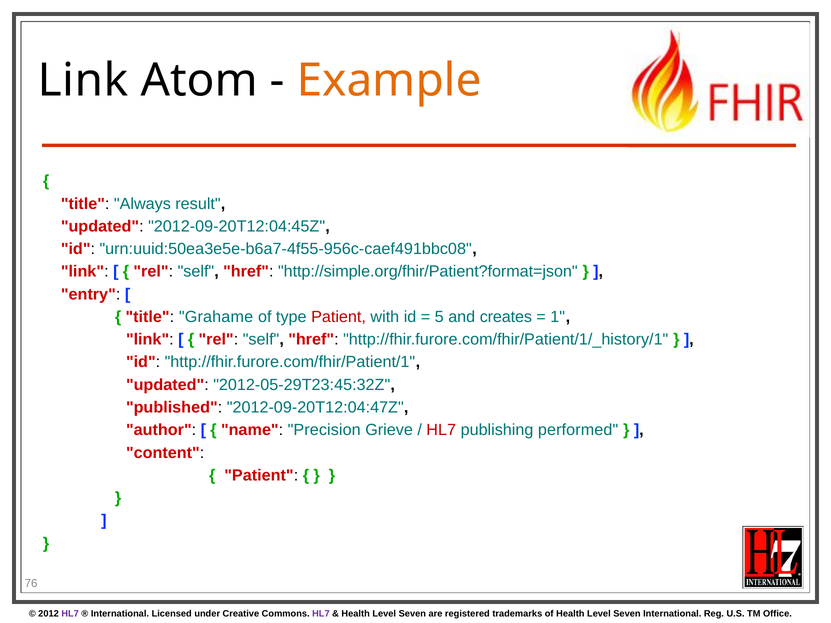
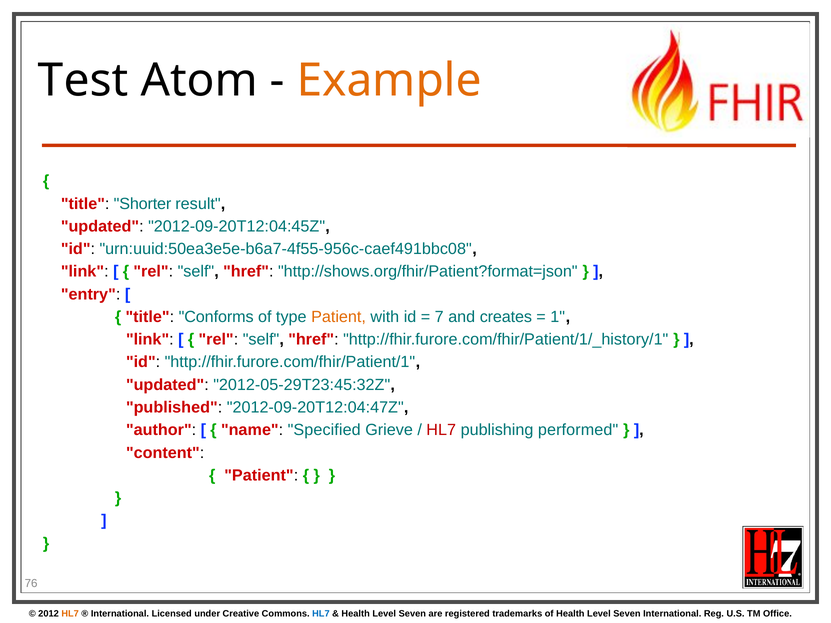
Link at (83, 81): Link -> Test
Always: Always -> Shorter
http://simple.org/fhir/Patient?format=json: http://simple.org/fhir/Patient?format=json -> http://shows.org/fhir/Patient?format=json
Grahame: Grahame -> Conforms
Patient at (339, 317) colour: red -> orange
5: 5 -> 7
Precision: Precision -> Specified
HL7 at (70, 614) colour: purple -> orange
HL7 at (321, 614) colour: purple -> blue
